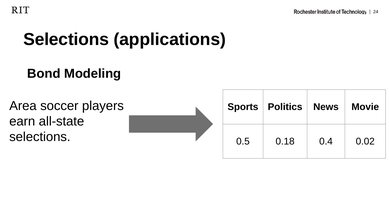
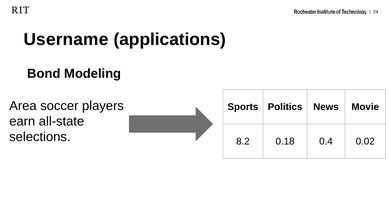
Selections at (66, 39): Selections -> Username
0.5: 0.5 -> 8.2
